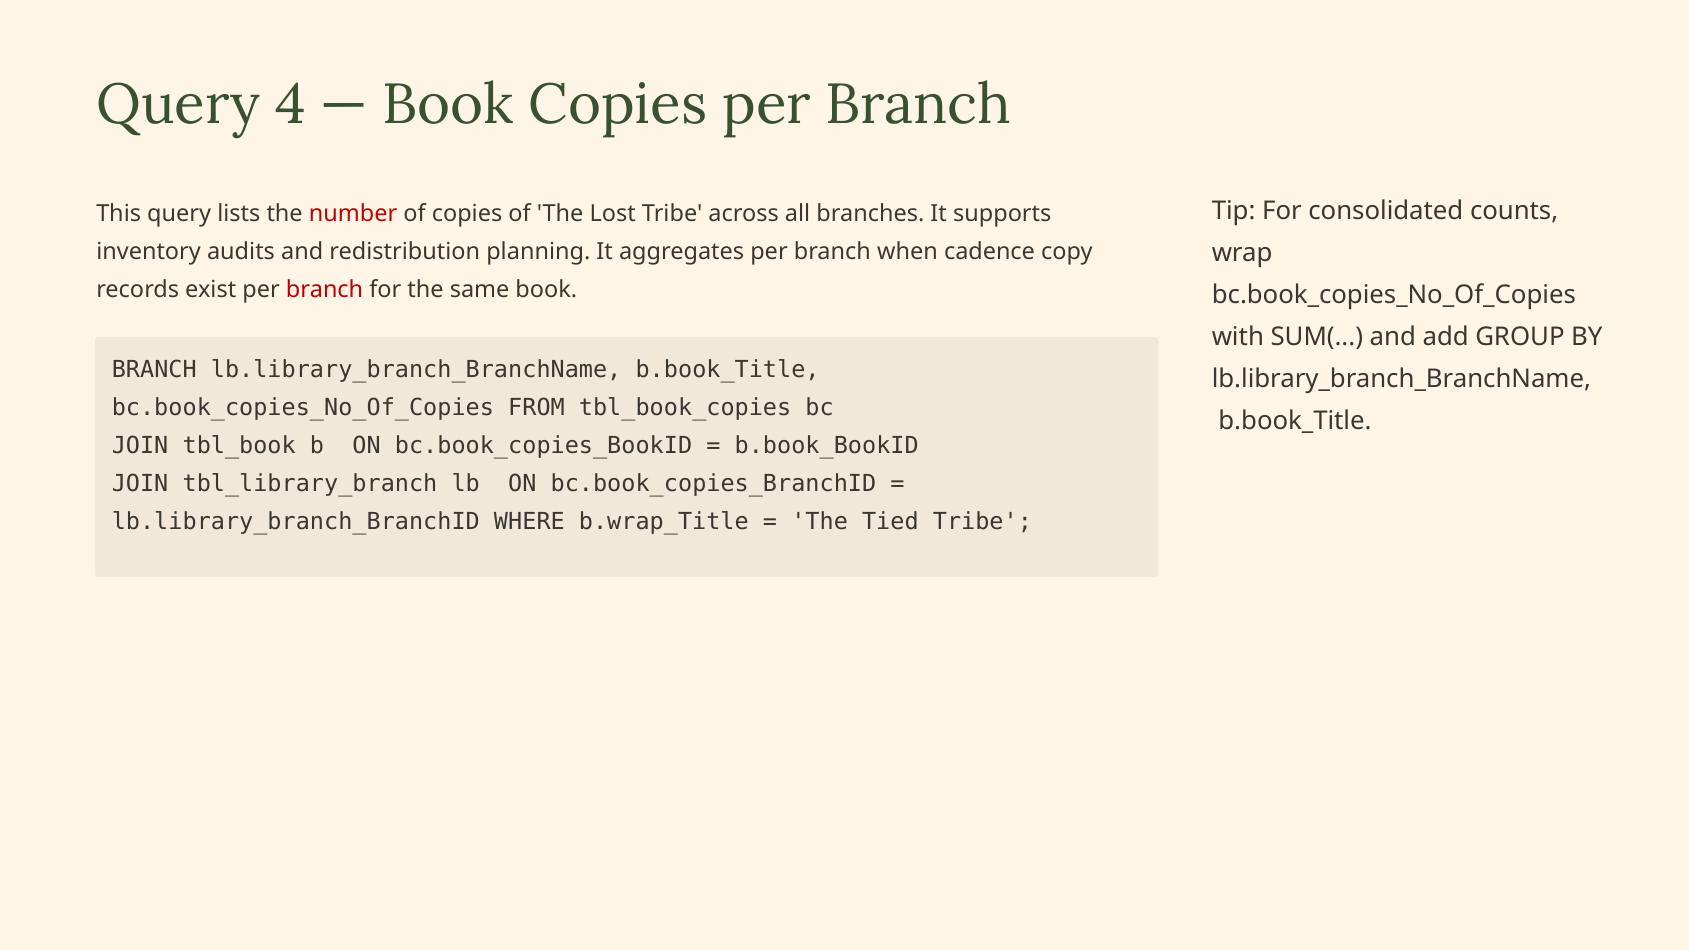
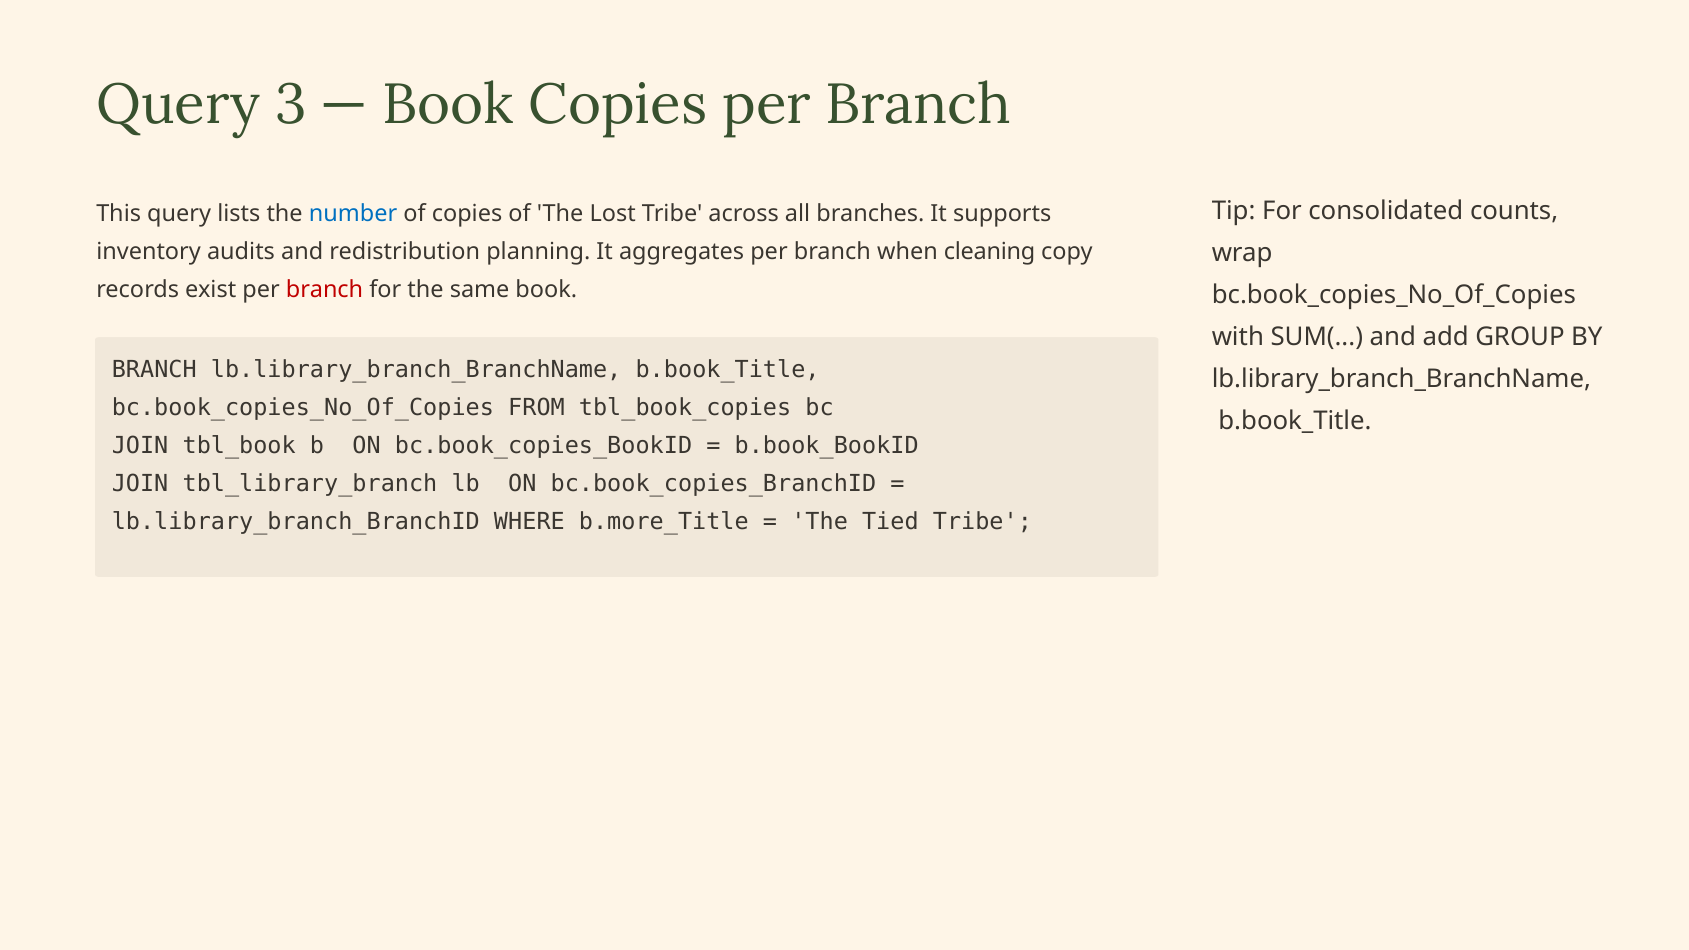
4: 4 -> 3
number colour: red -> blue
cadence: cadence -> cleaning
b.wrap_Title: b.wrap_Title -> b.more_Title
